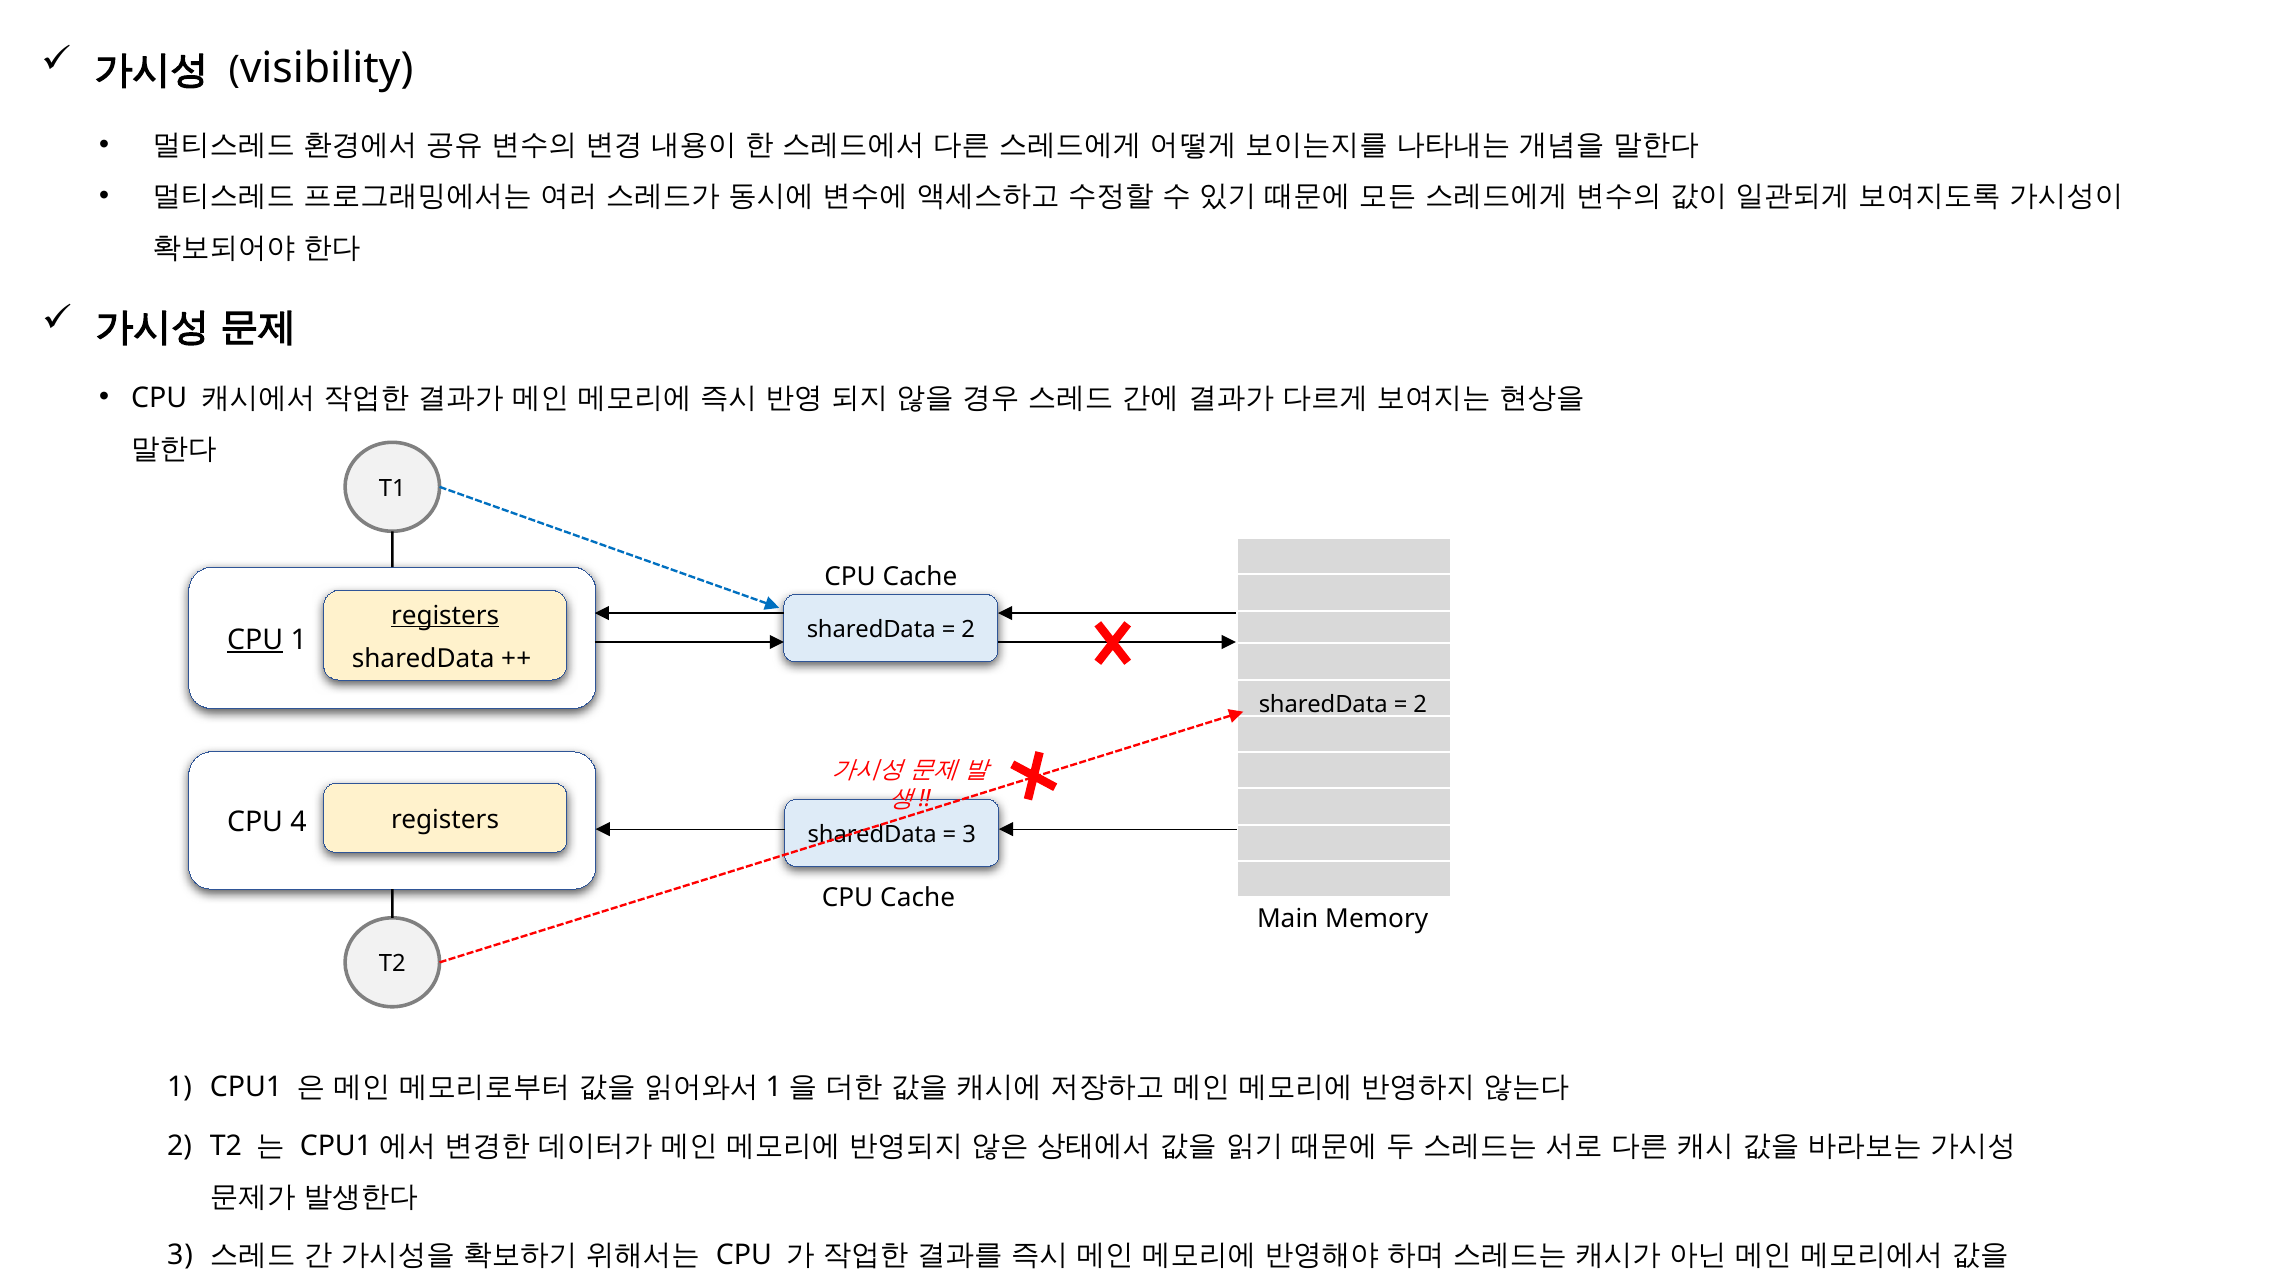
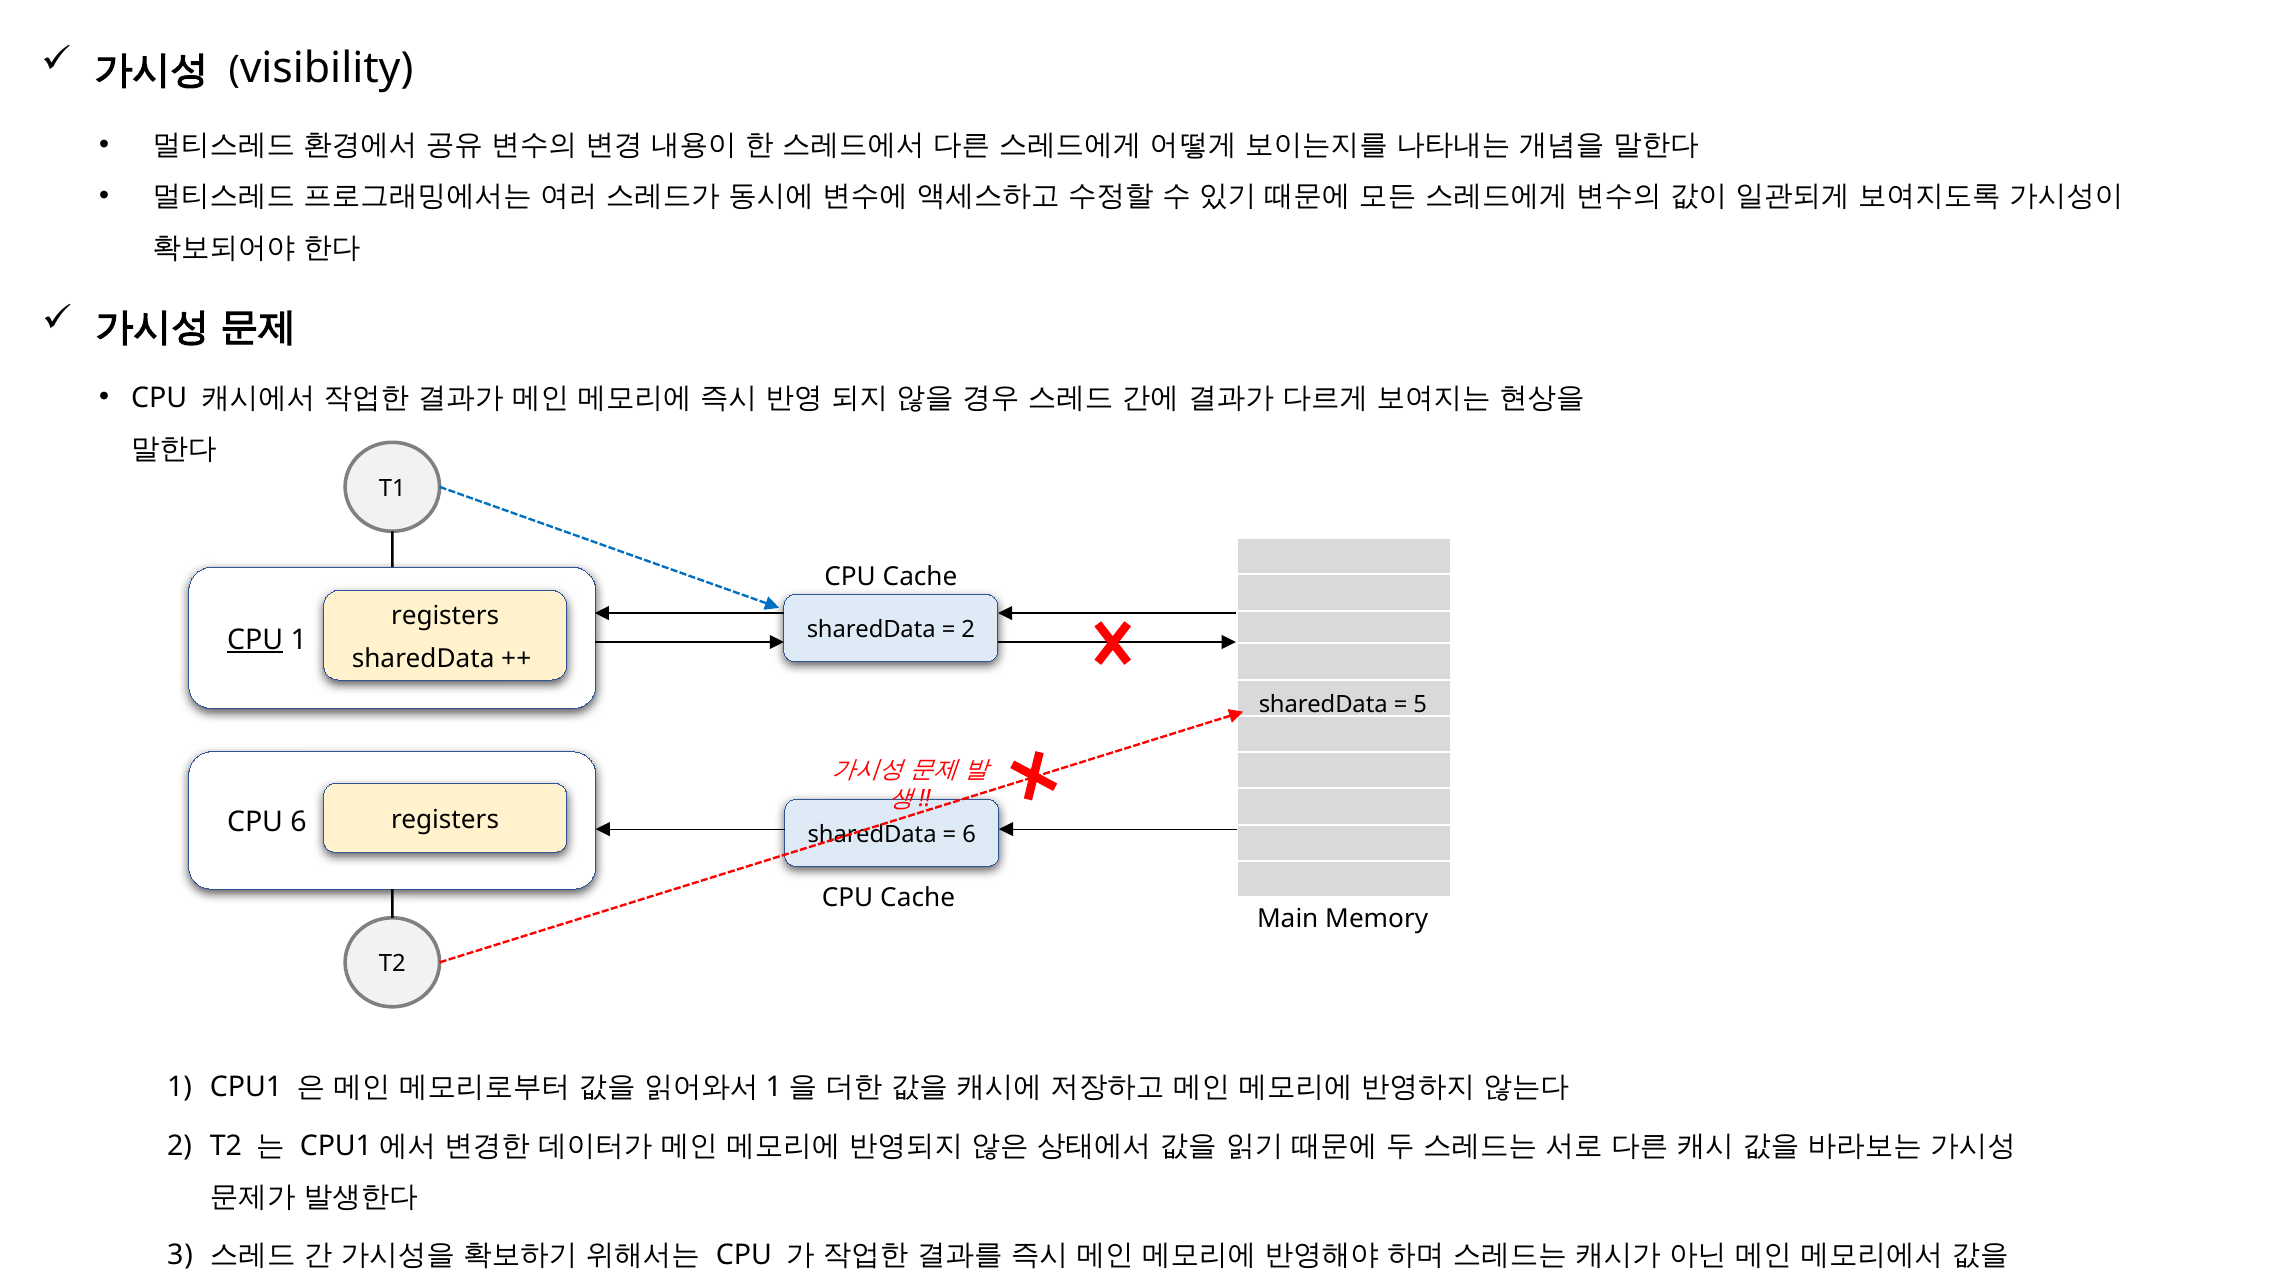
registers at (445, 615) underline: present -> none
2 at (1420, 705): 2 -> 5
CPU 4: 4 -> 6
3 at (969, 835): 3 -> 6
